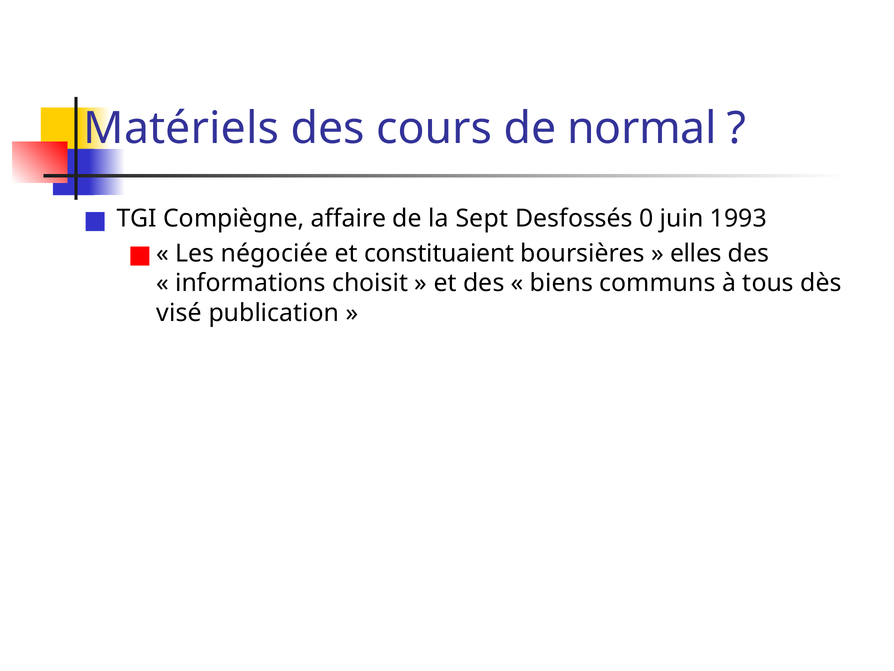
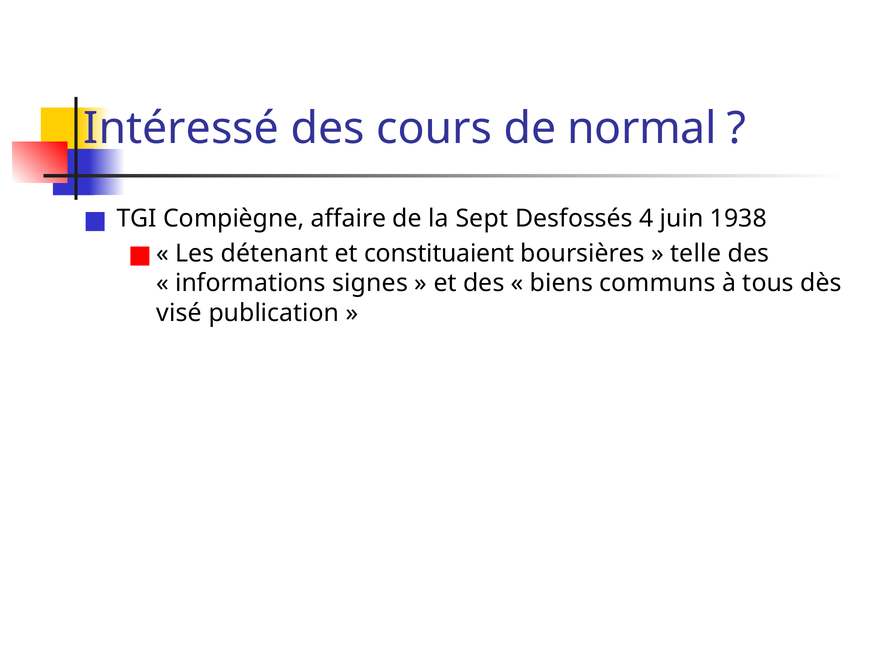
Matériels: Matériels -> Intéressé
0: 0 -> 4
1993: 1993 -> 1938
négociée: négociée -> détenant
elles: elles -> telle
choisit: choisit -> signes
